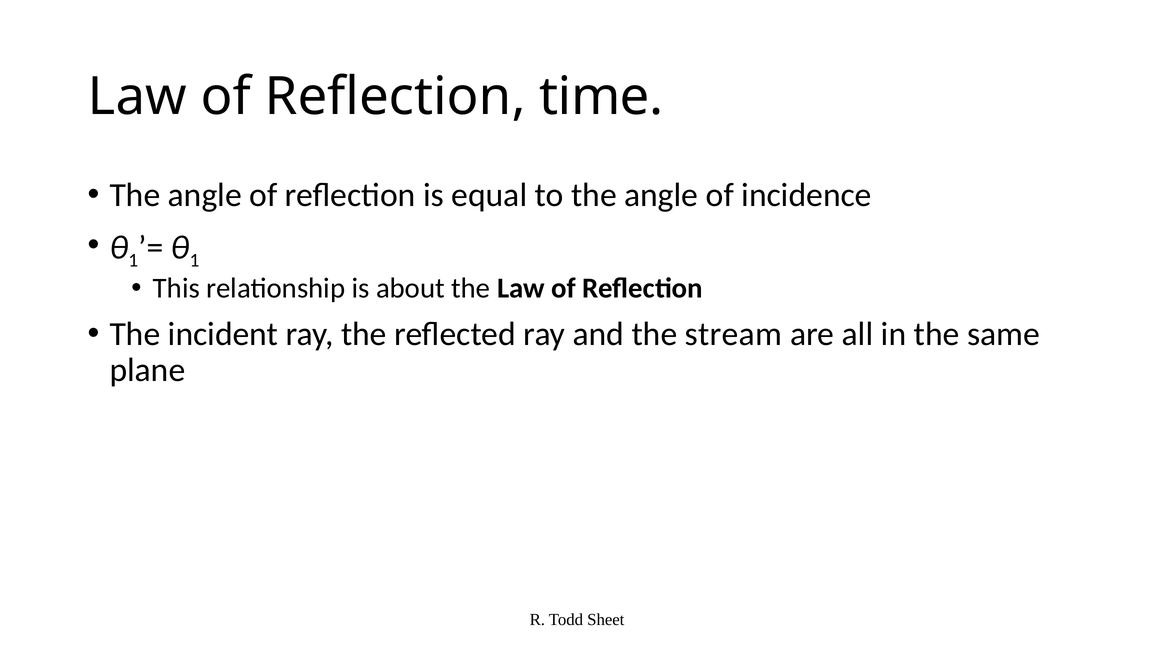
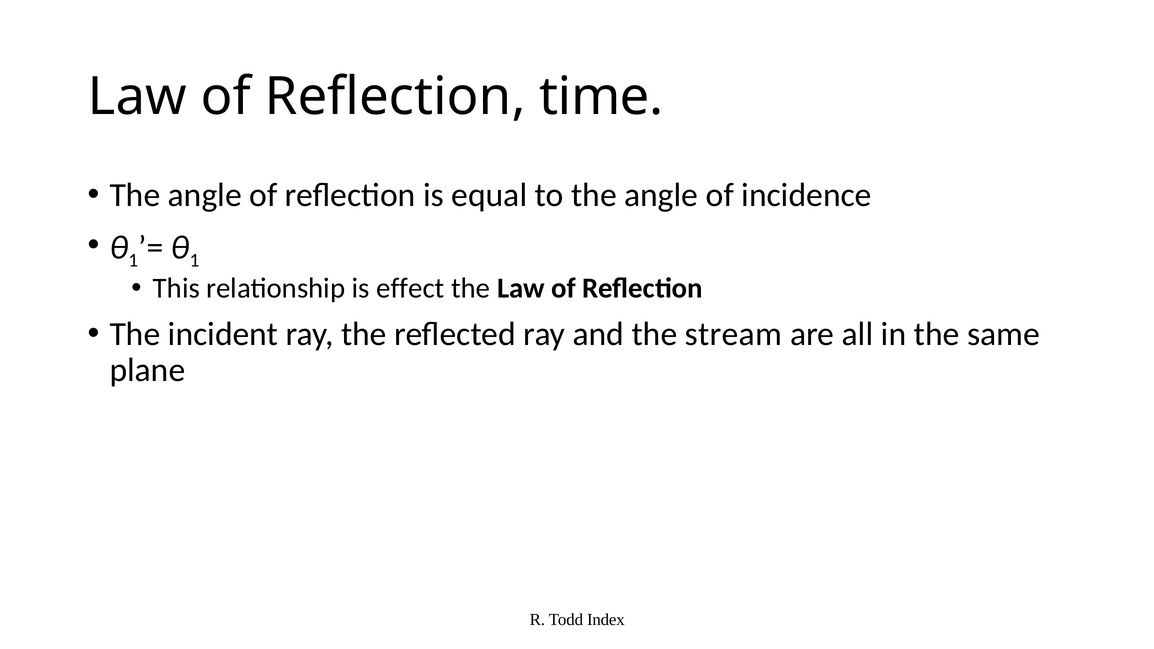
about: about -> effect
Sheet: Sheet -> Index
